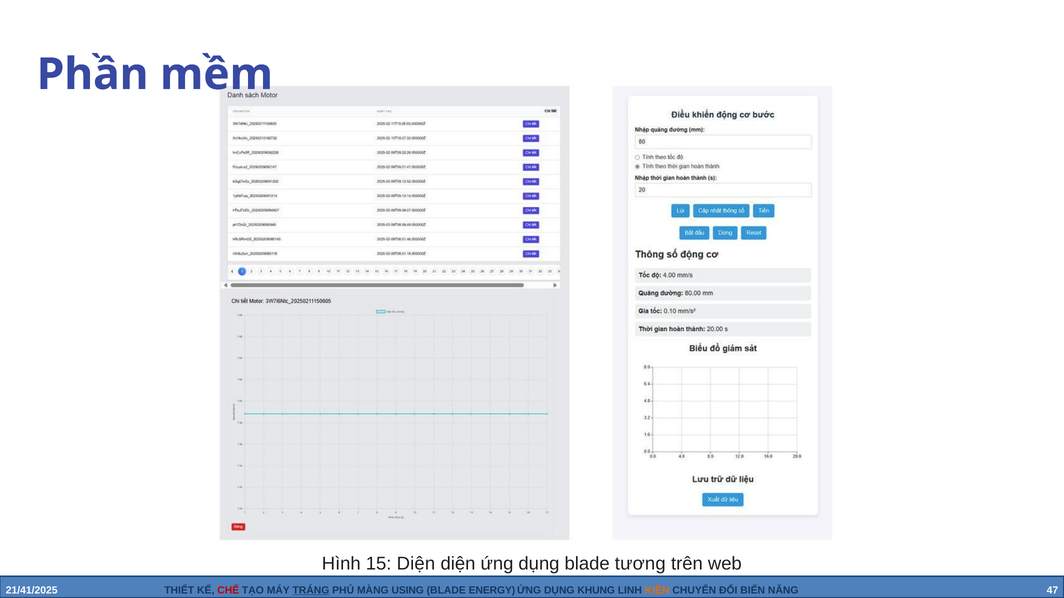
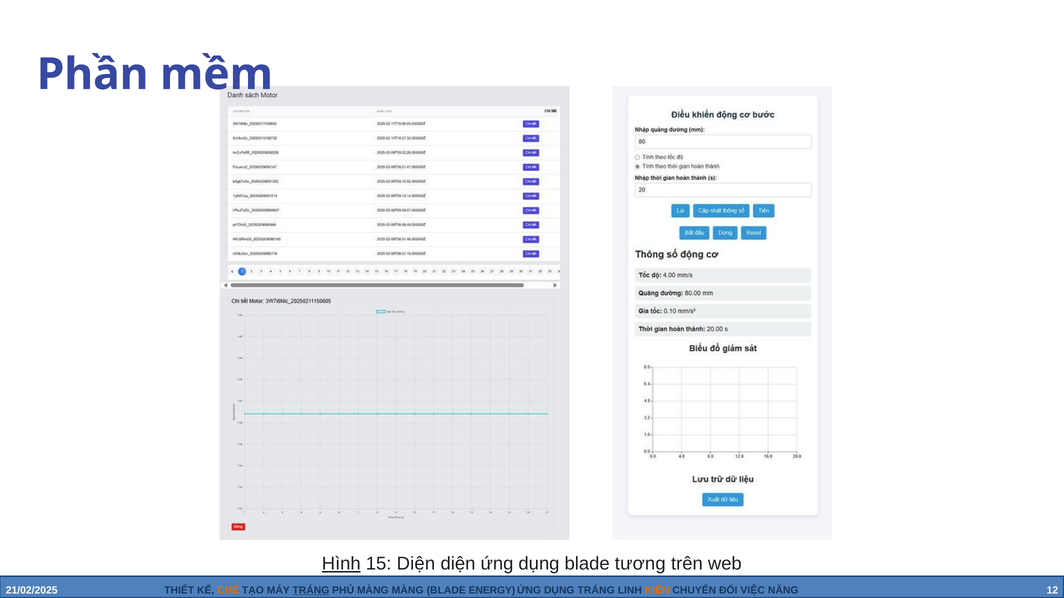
Hình underline: none -> present
21/41/2025: 21/41/2025 -> 21/02/2025
CHẾ colour: red -> orange
MÀNG USING: USING -> MÀNG
DỤNG KHUNG: KHUNG -> TRÁNG
BIẾN: BIẾN -> VIỆC
47: 47 -> 12
